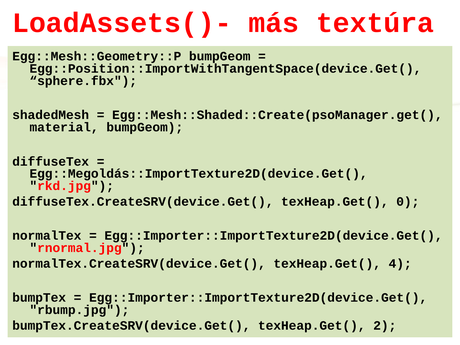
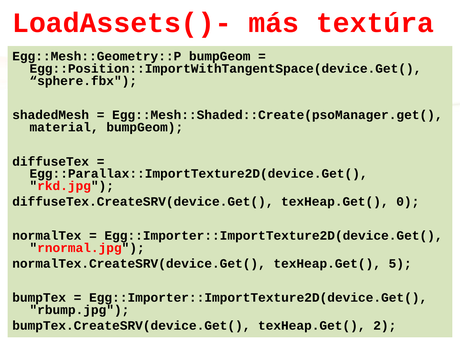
Egg::Megoldás::ImportTexture2D(device.Get(: Egg::Megoldás::ImportTexture2D(device.Get( -> Egg::Parallax::ImportTexture2D(device.Get(
4: 4 -> 5
